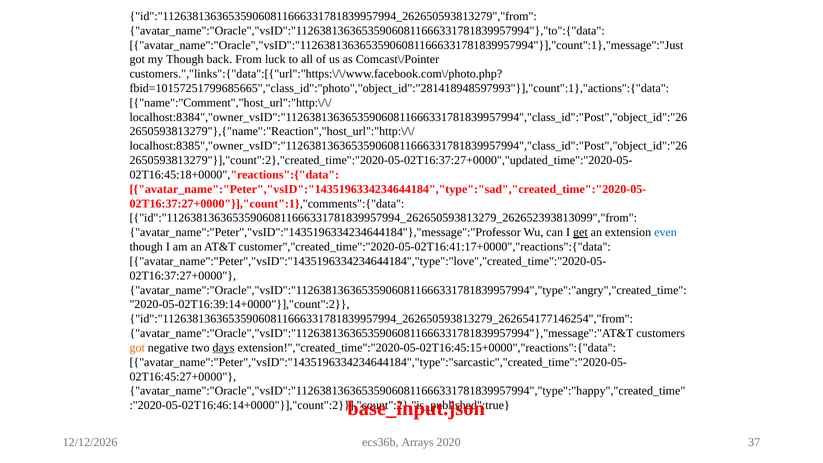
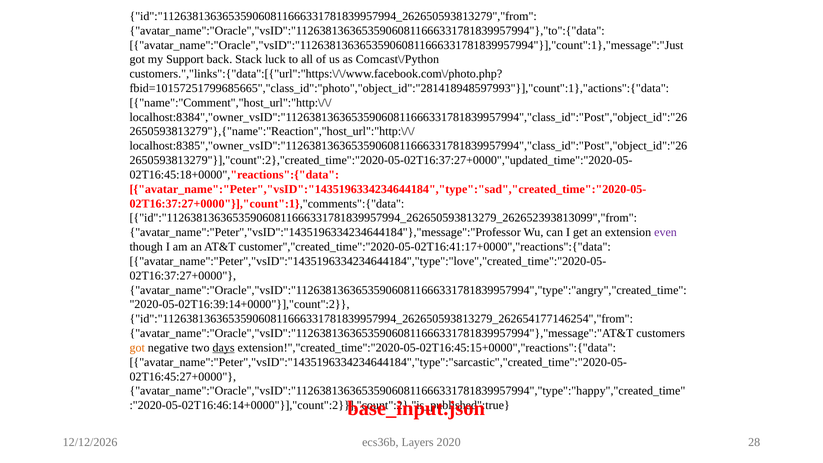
my Though: Though -> Support
From: From -> Stack
Comcast\/Pointer: Comcast\/Pointer -> Comcast\/Python
get underline: present -> none
even colour: blue -> purple
Arrays: Arrays -> Layers
37: 37 -> 28
